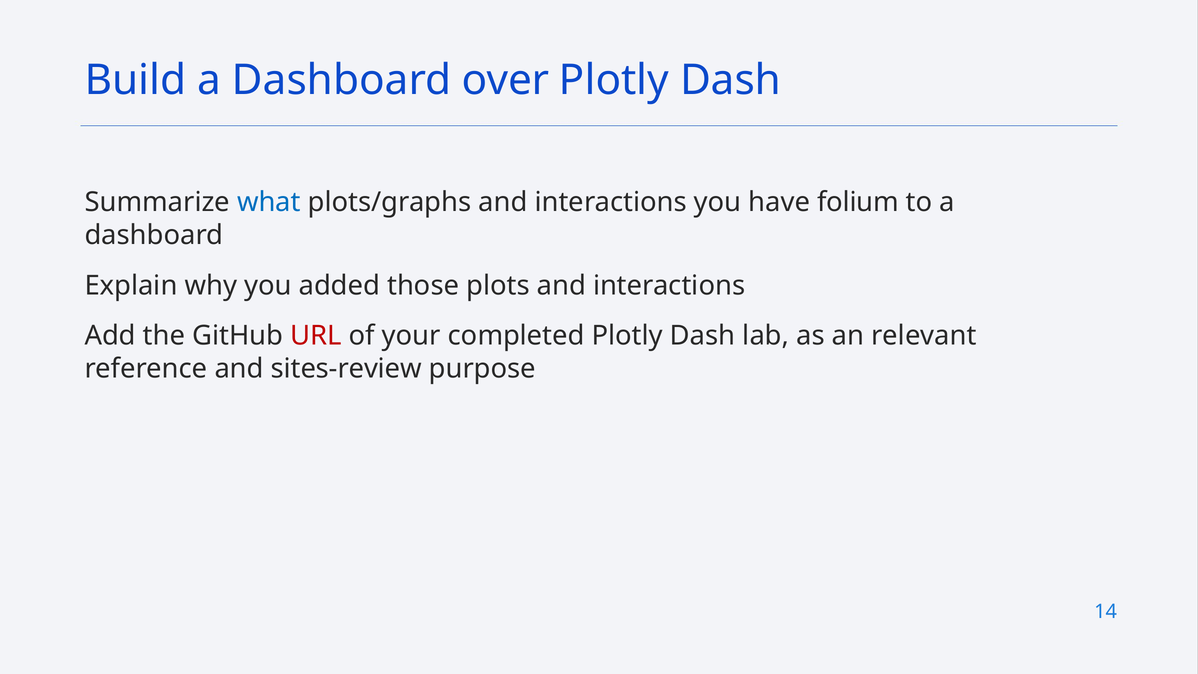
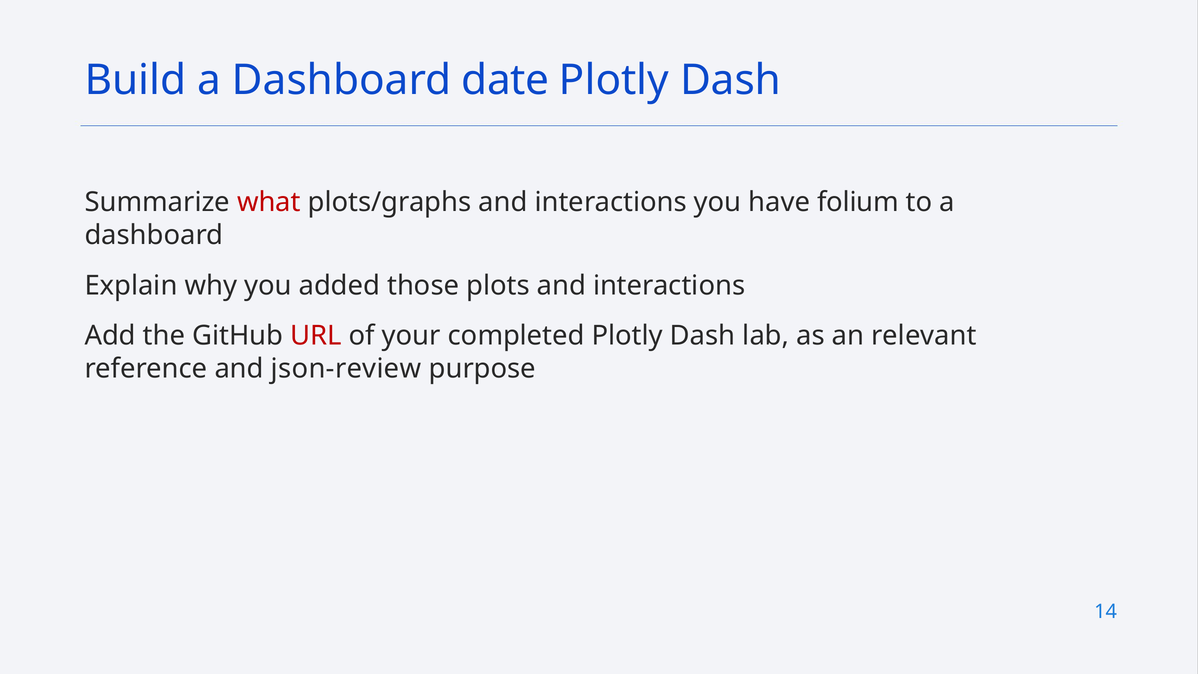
over: over -> date
what colour: blue -> red
sites-review: sites-review -> json-review
